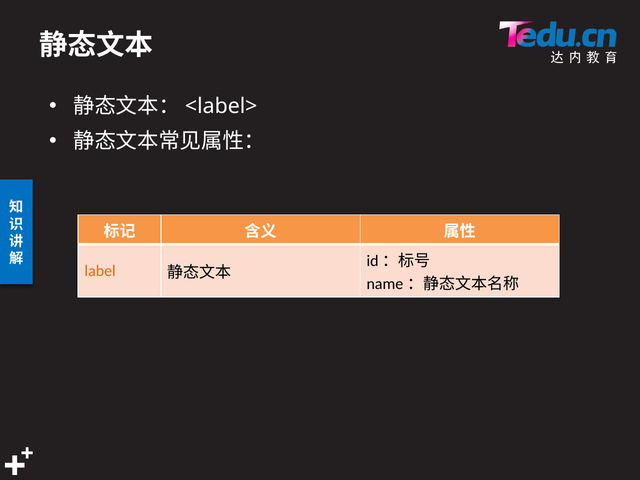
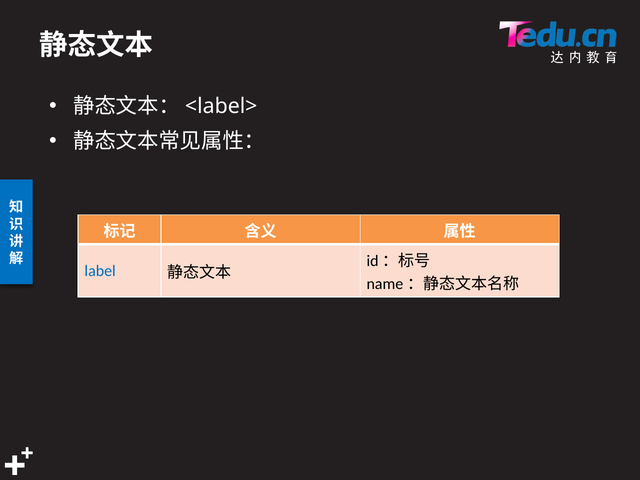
label colour: orange -> blue
